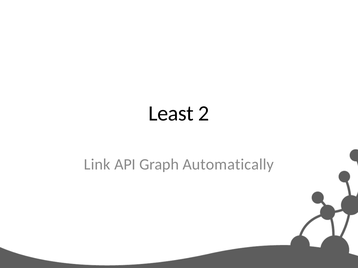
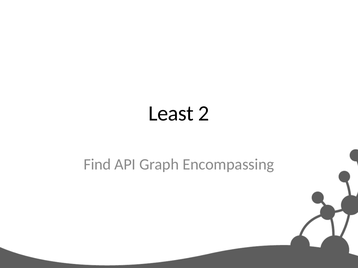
Link: Link -> Find
Automatically: Automatically -> Encompassing
